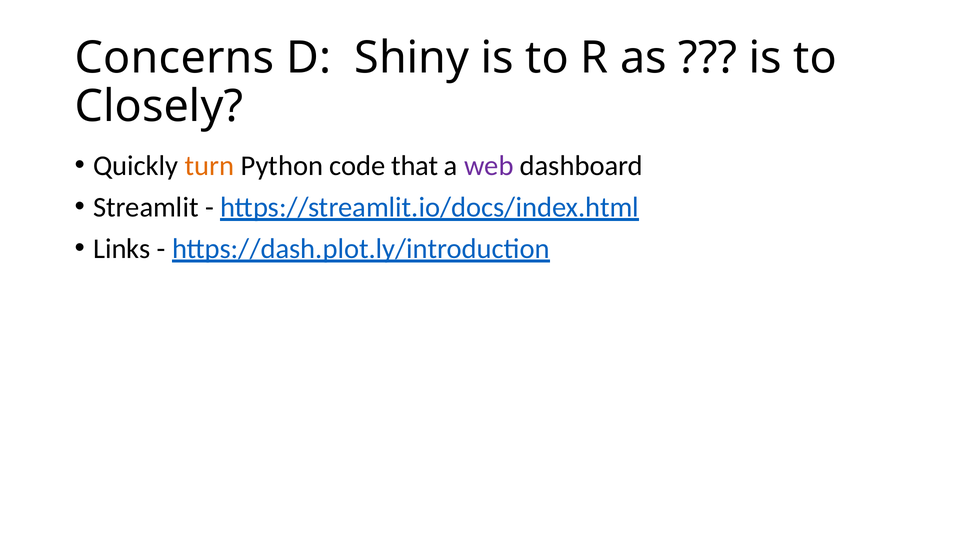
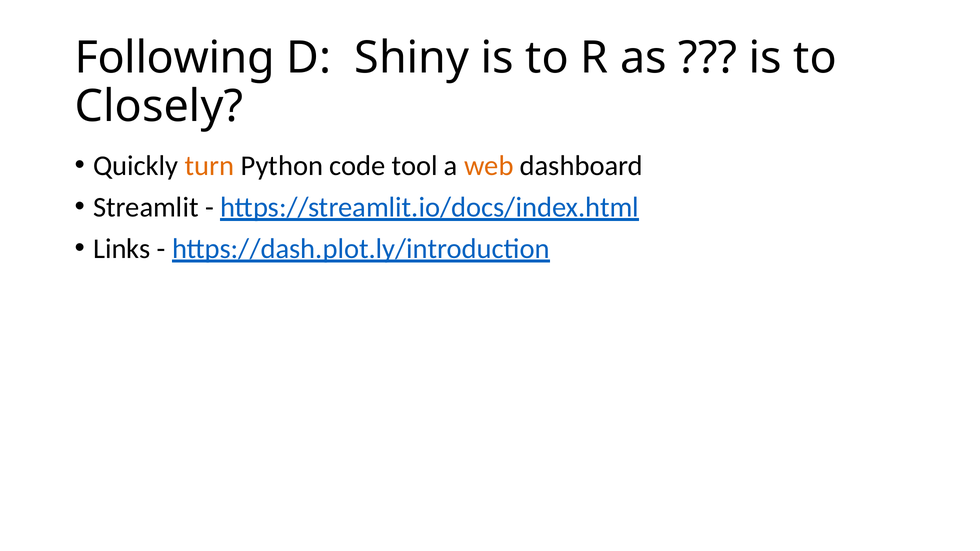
Concerns: Concerns -> Following
that: that -> tool
web colour: purple -> orange
